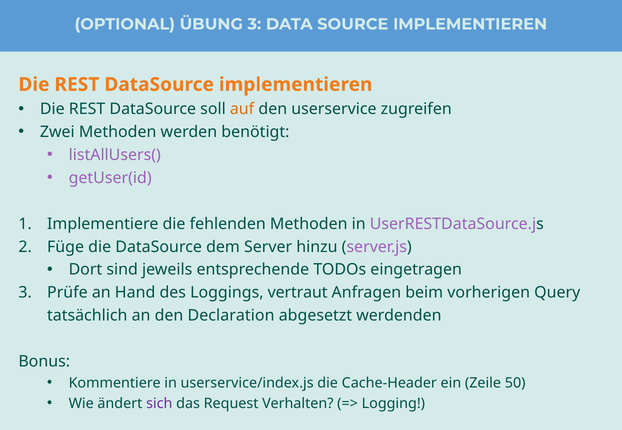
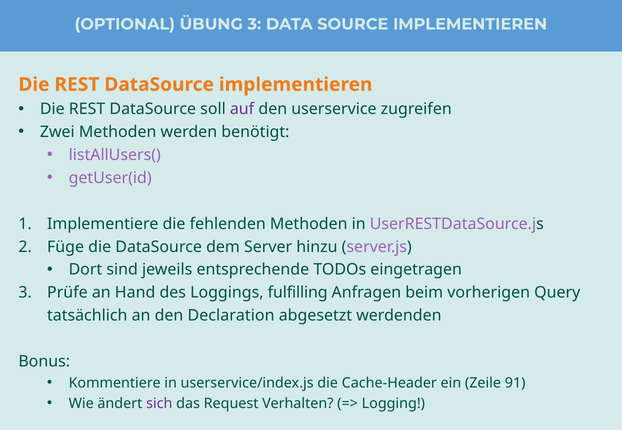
auf colour: orange -> purple
vertraut: vertraut -> fulfilling
50: 50 -> 91
